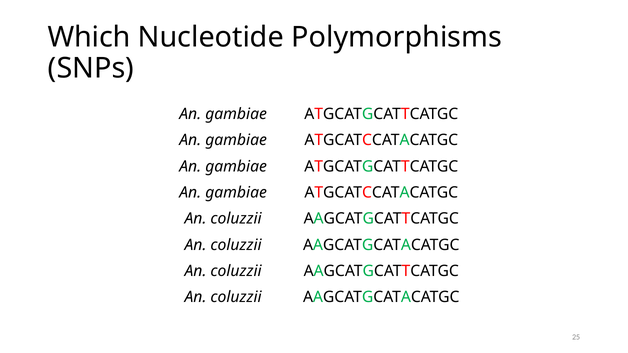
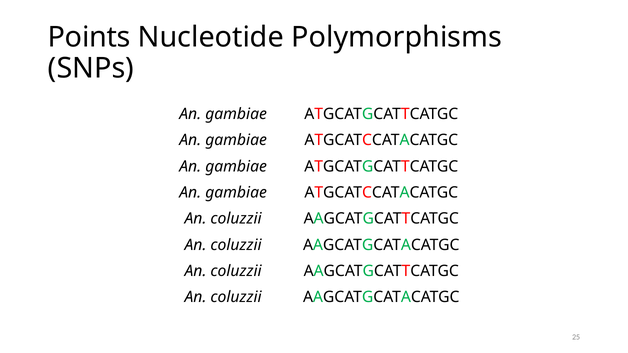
Which: Which -> Points
